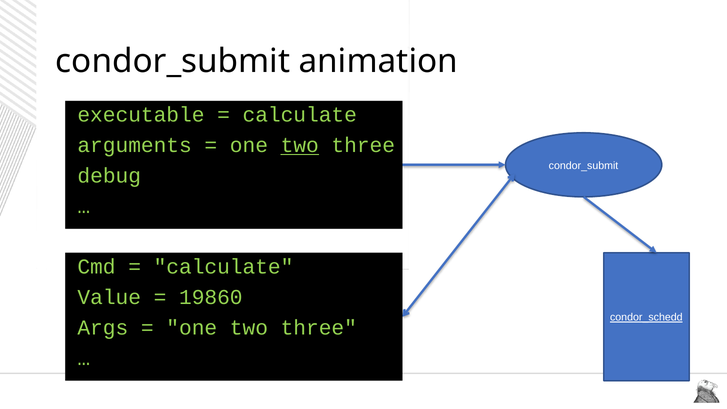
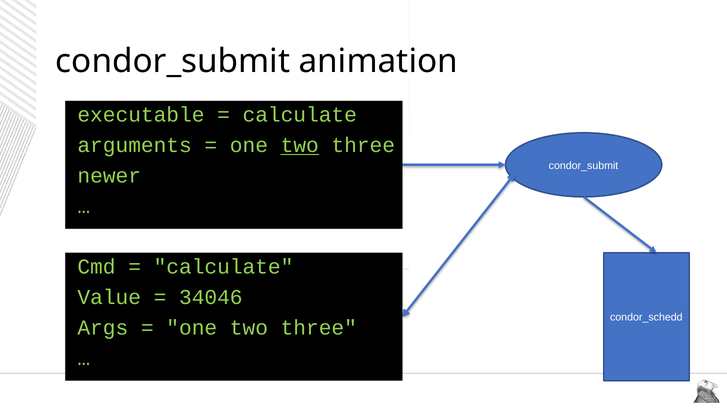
debug: debug -> newer
19860: 19860 -> 34046
condor_schedd underline: present -> none
